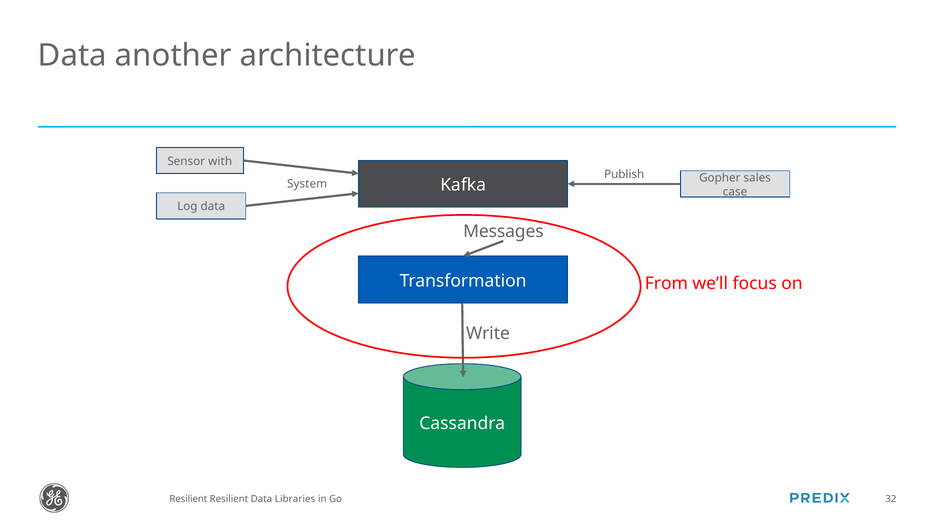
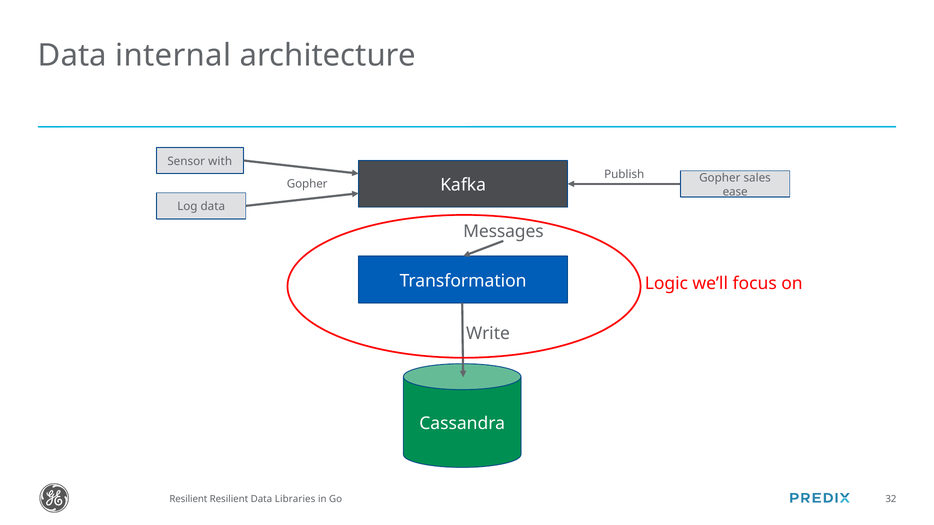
another: another -> internal
System at (307, 184): System -> Gopher
case: case -> ease
From: From -> Logic
